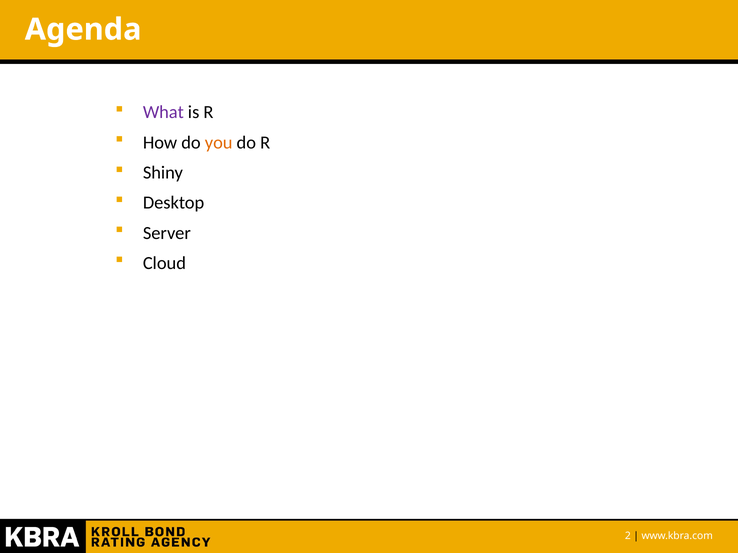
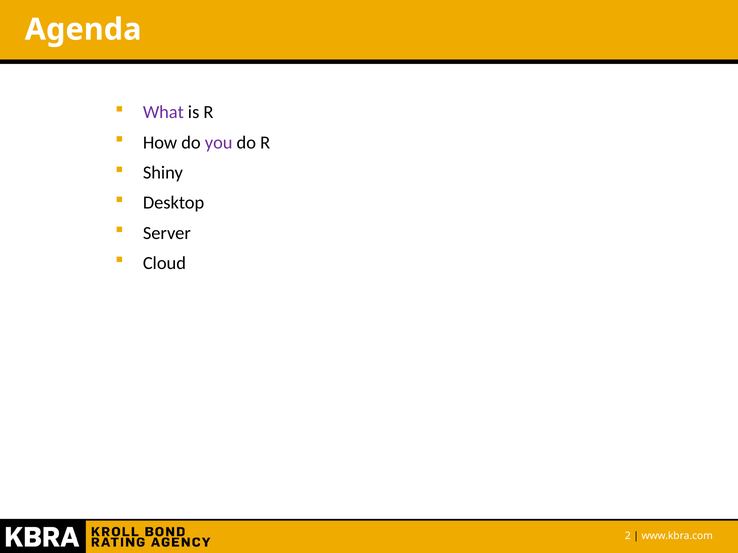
you colour: orange -> purple
